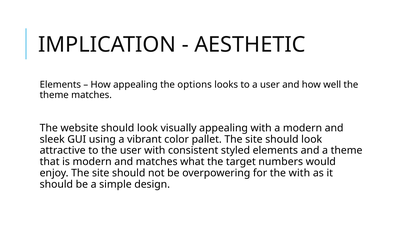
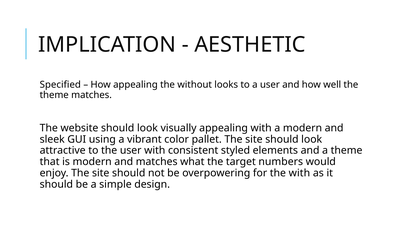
Elements at (60, 85): Elements -> Specified
options: options -> without
